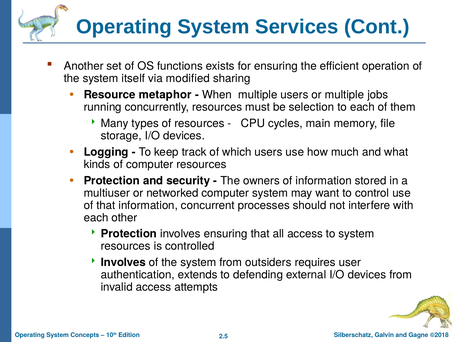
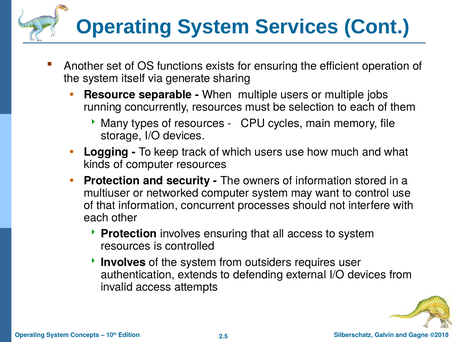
modified: modified -> generate
metaphor: metaphor -> separable
